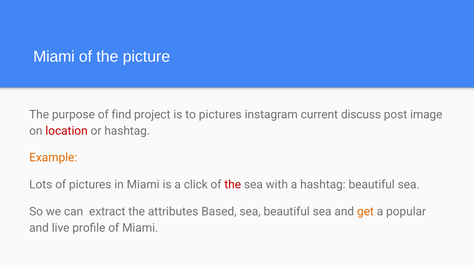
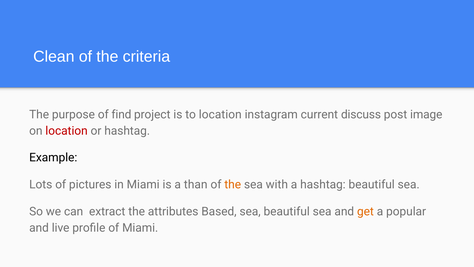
Miami at (54, 56): Miami -> Clean
picture: picture -> criteria
to pictures: pictures -> location
Example colour: orange -> black
click: click -> than
the at (233, 184) colour: red -> orange
